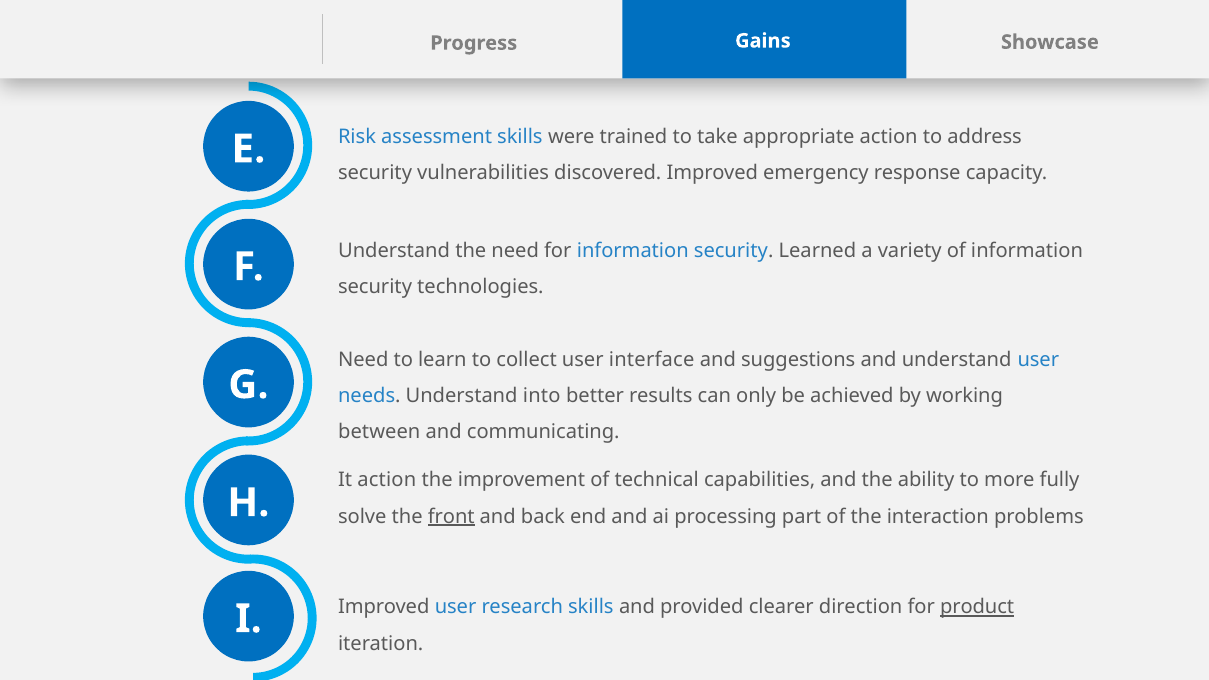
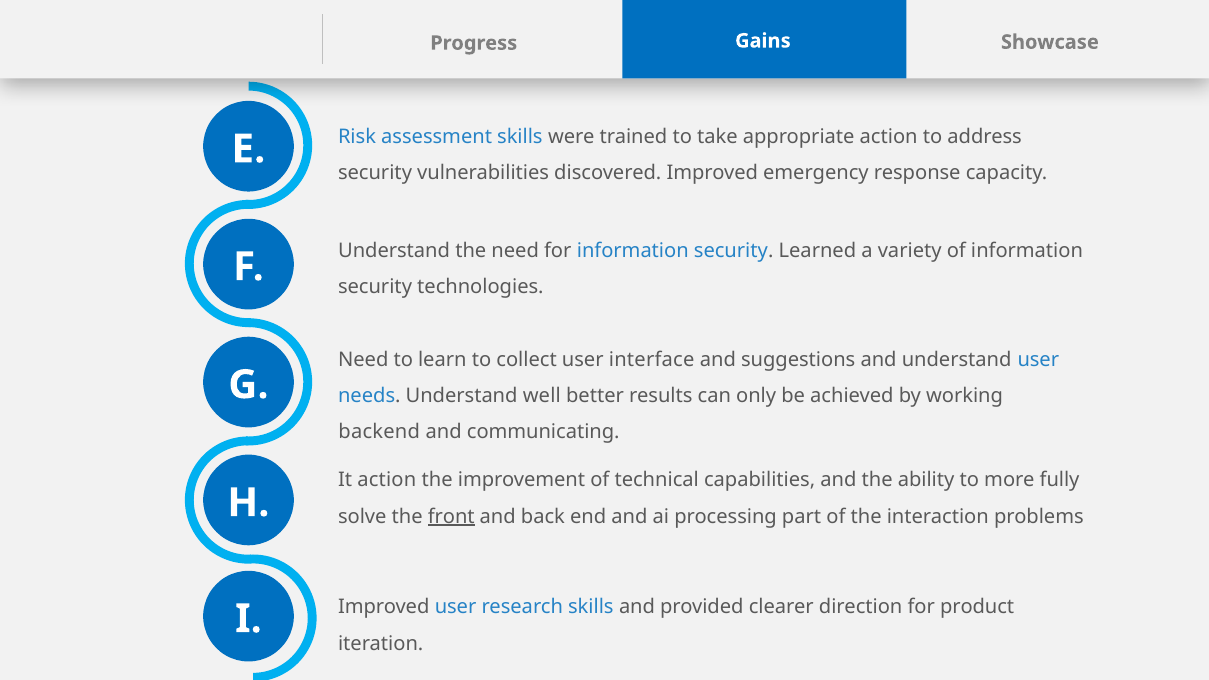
into: into -> well
between: between -> backend
product underline: present -> none
